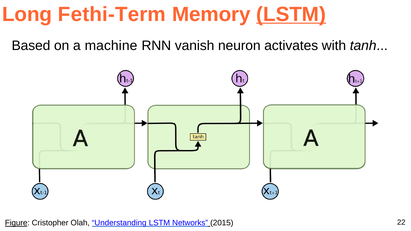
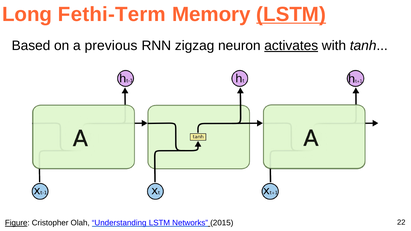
machine: machine -> previous
vanish: vanish -> zigzag
activates underline: none -> present
